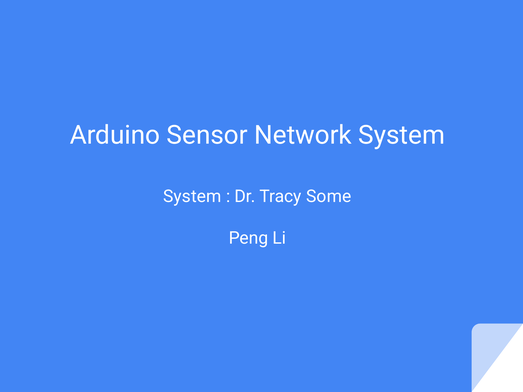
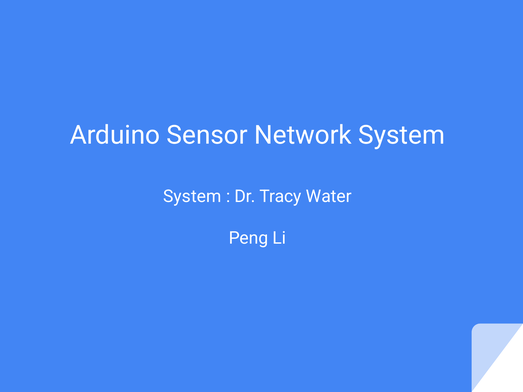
Some: Some -> Water
